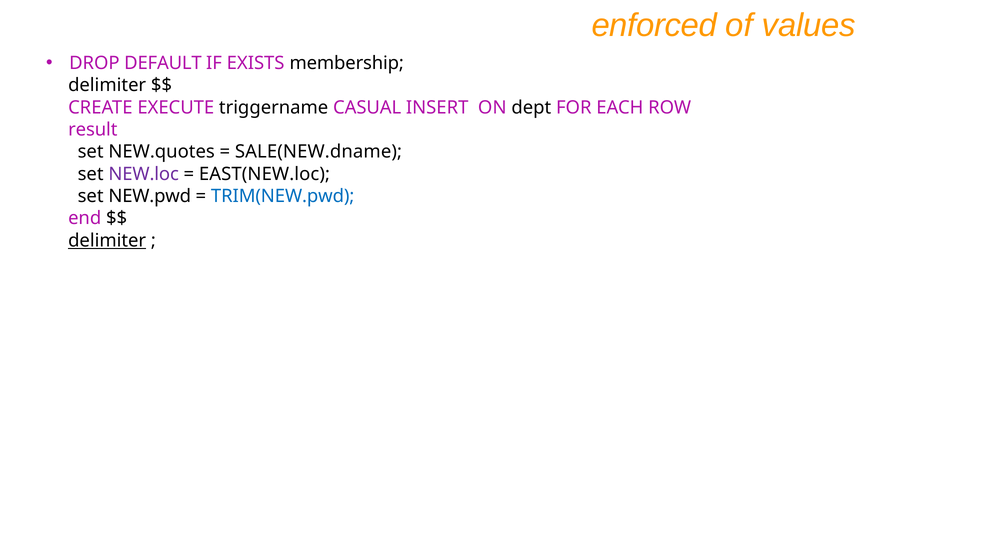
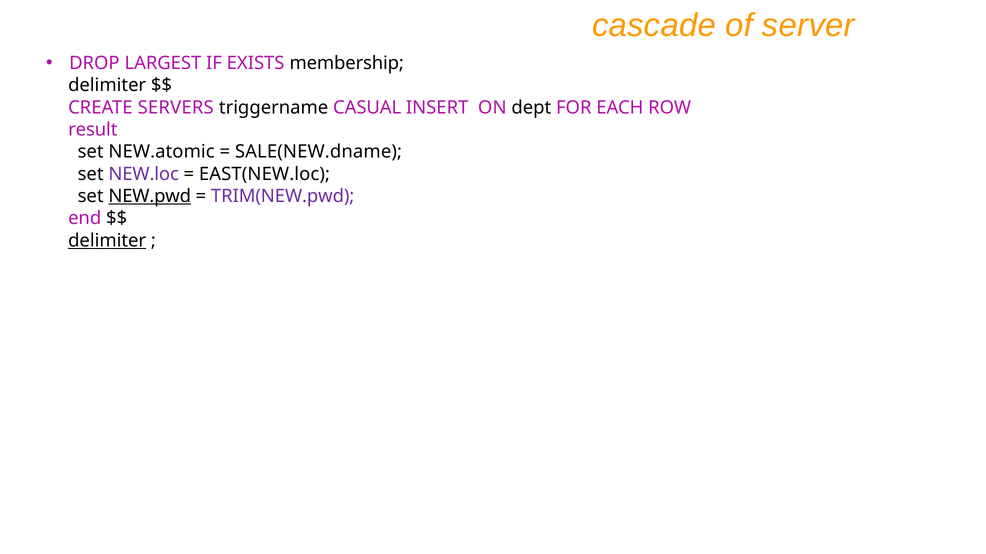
enforced: enforced -> cascade
values: values -> server
DEFAULT: DEFAULT -> LARGEST
EXECUTE: EXECUTE -> SERVERS
NEW.quotes: NEW.quotes -> NEW.atomic
NEW.pwd underline: none -> present
TRIM(NEW.pwd colour: blue -> purple
